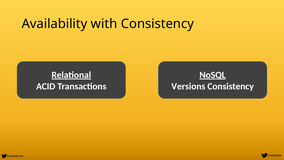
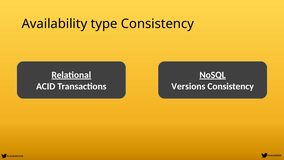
with: with -> type
